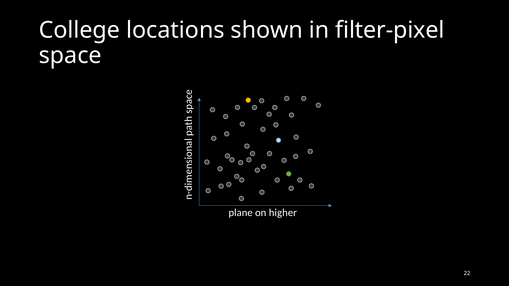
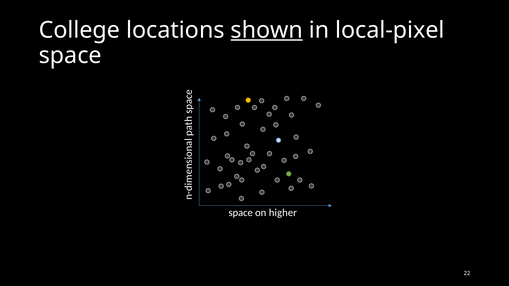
shown underline: none -> present
filter-pixel: filter-pixel -> local-pixel
plane at (241, 213): plane -> space
